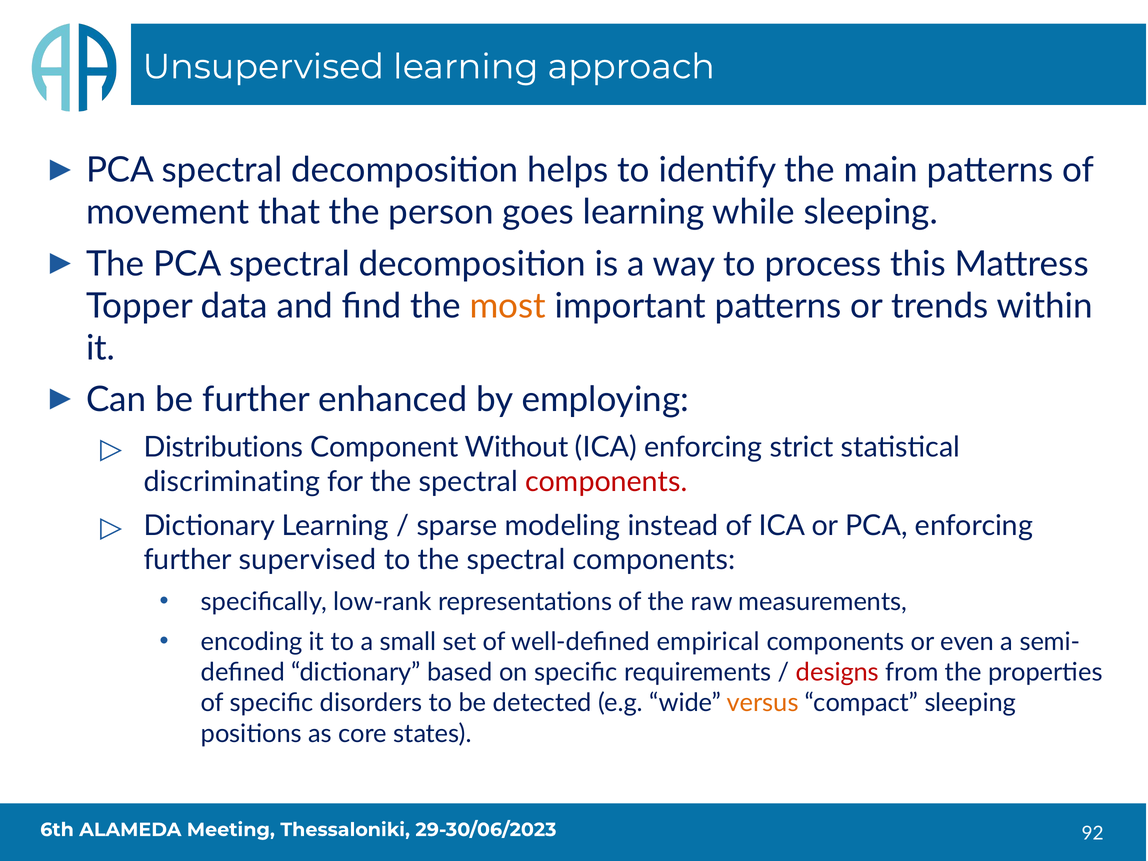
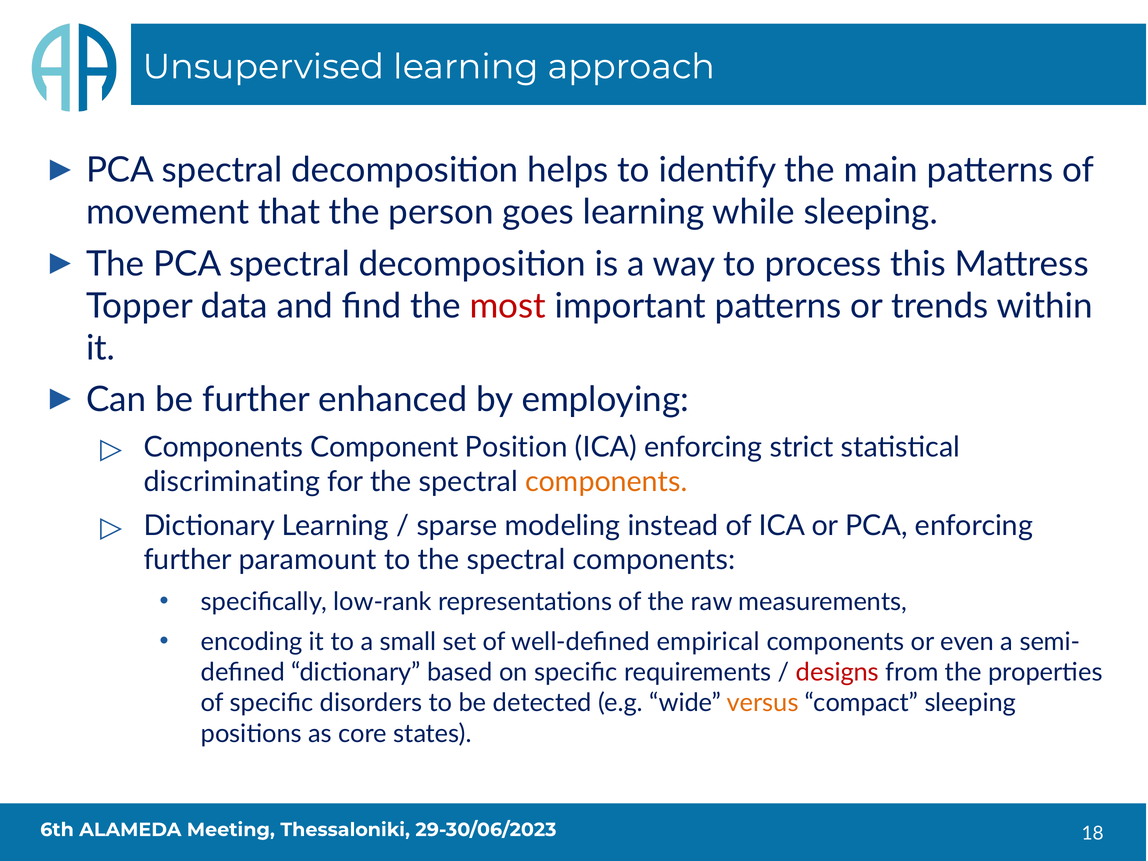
most colour: orange -> red
Distributions at (223, 447): Distributions -> Components
Without: Without -> Position
components at (606, 482) colour: red -> orange
supervised: supervised -> paramount
92: 92 -> 18
